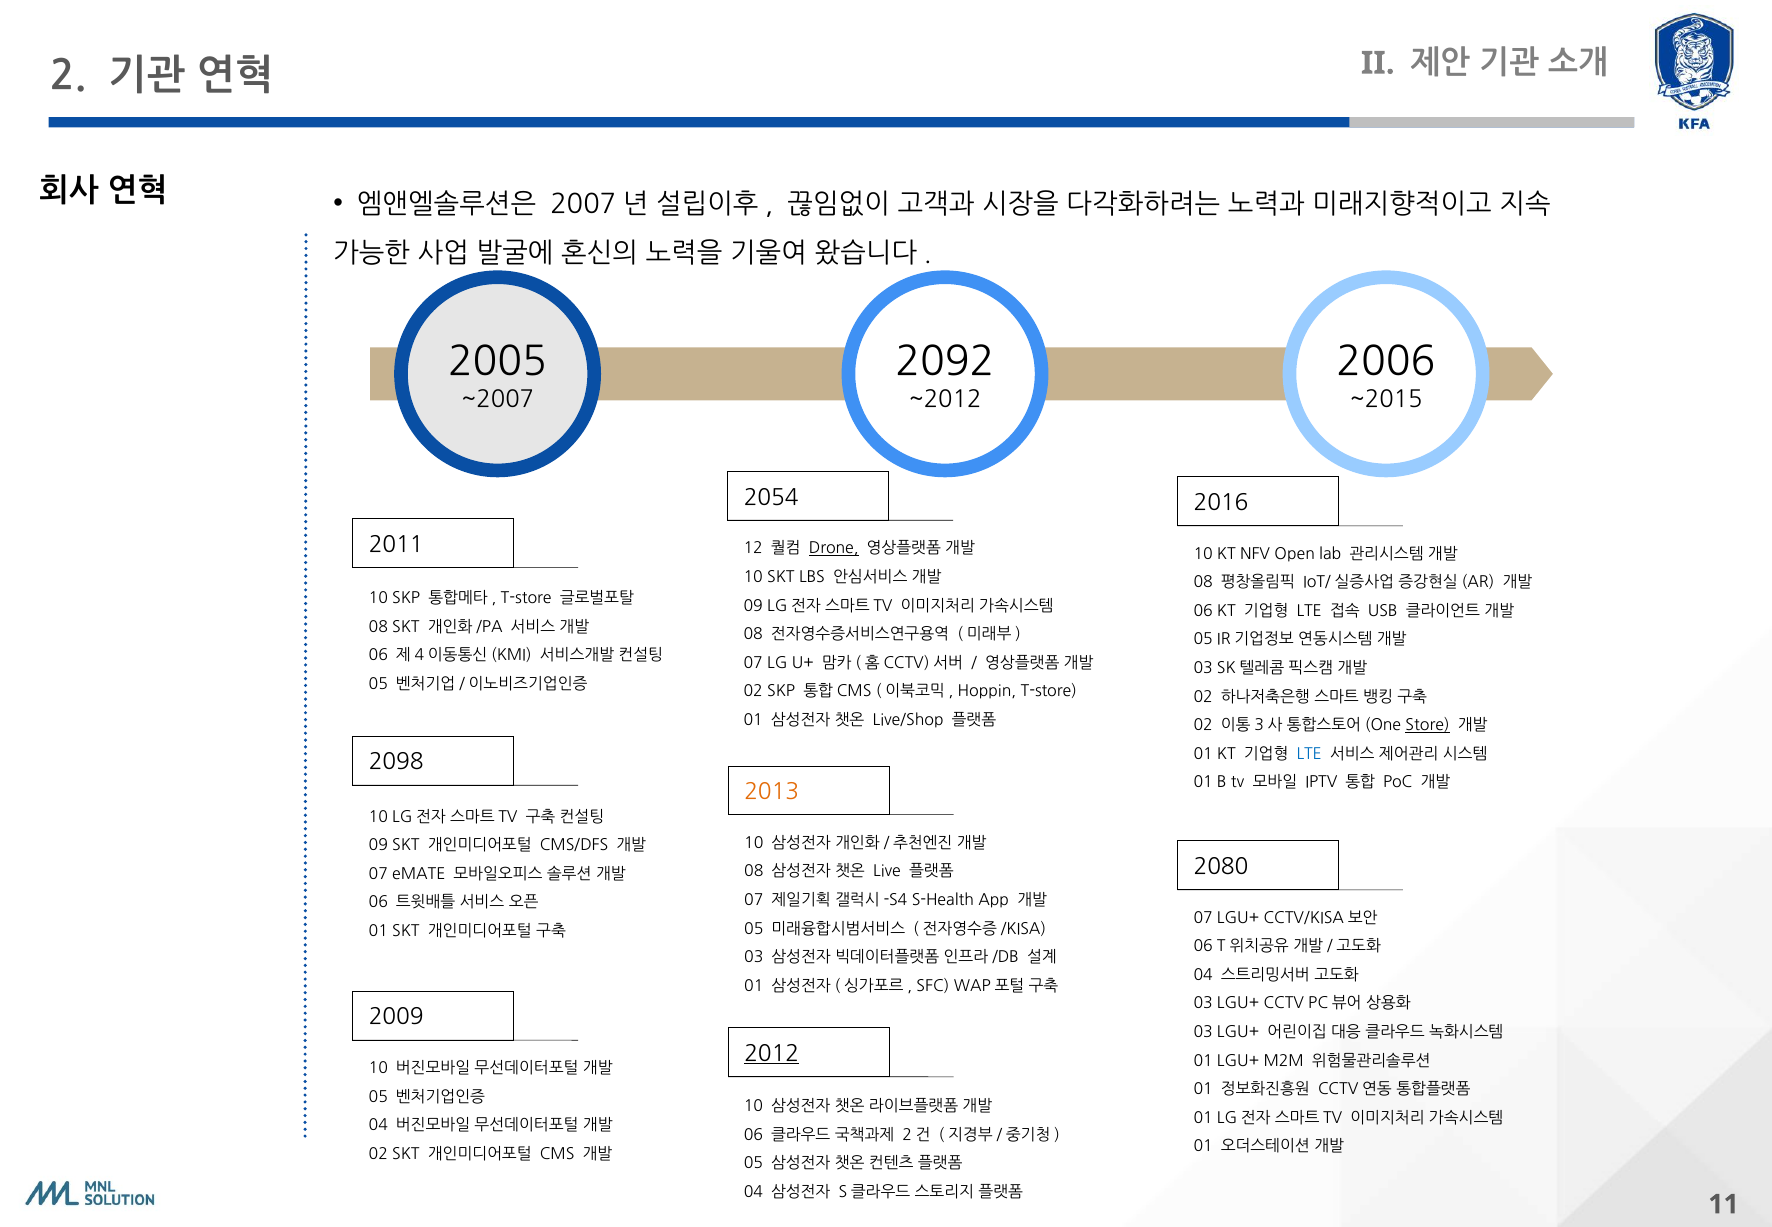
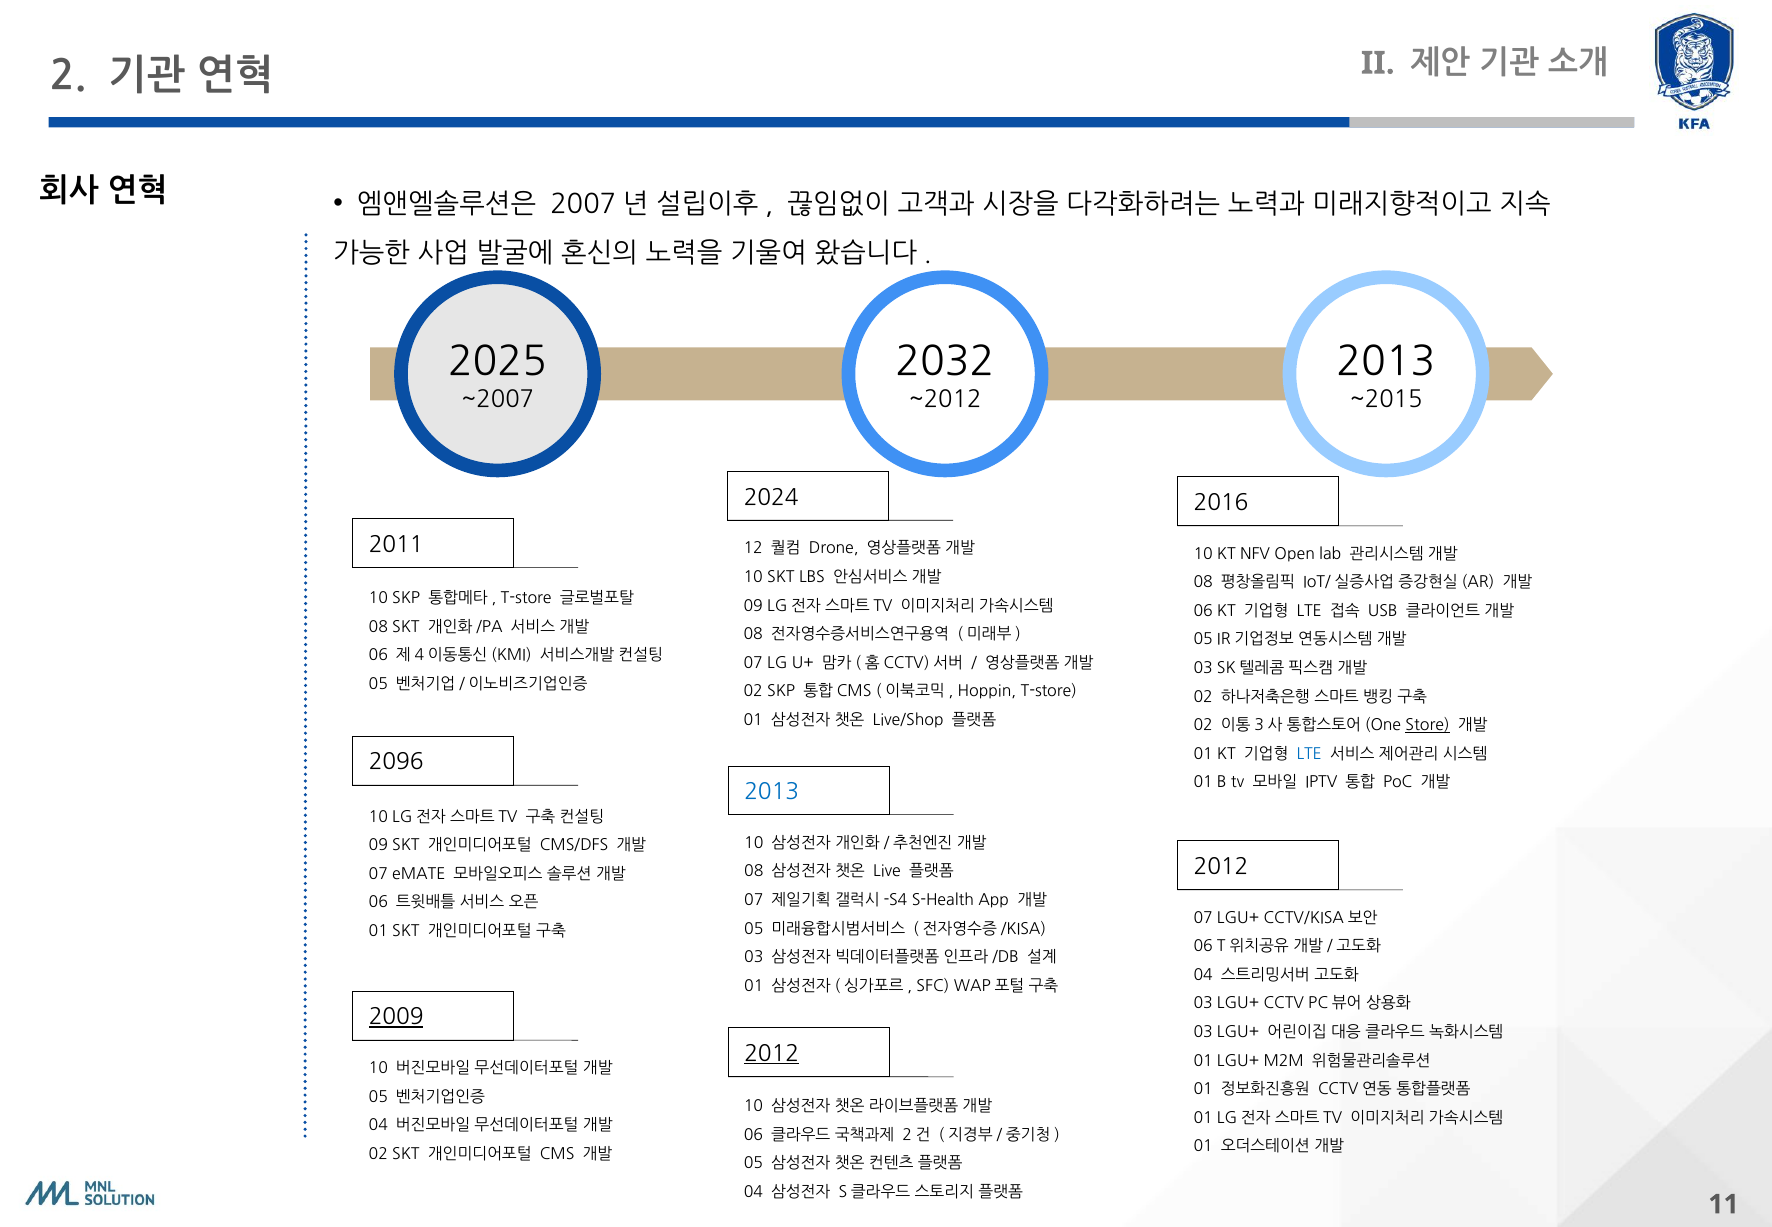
2005: 2005 -> 2025
2092: 2092 -> 2032
2006 at (1386, 362): 2006 -> 2013
2054: 2054 -> 2024
Drone underline: present -> none
2098: 2098 -> 2096
2013 at (772, 792) colour: orange -> blue
2080 at (1221, 867): 2080 -> 2012
2009 underline: none -> present
